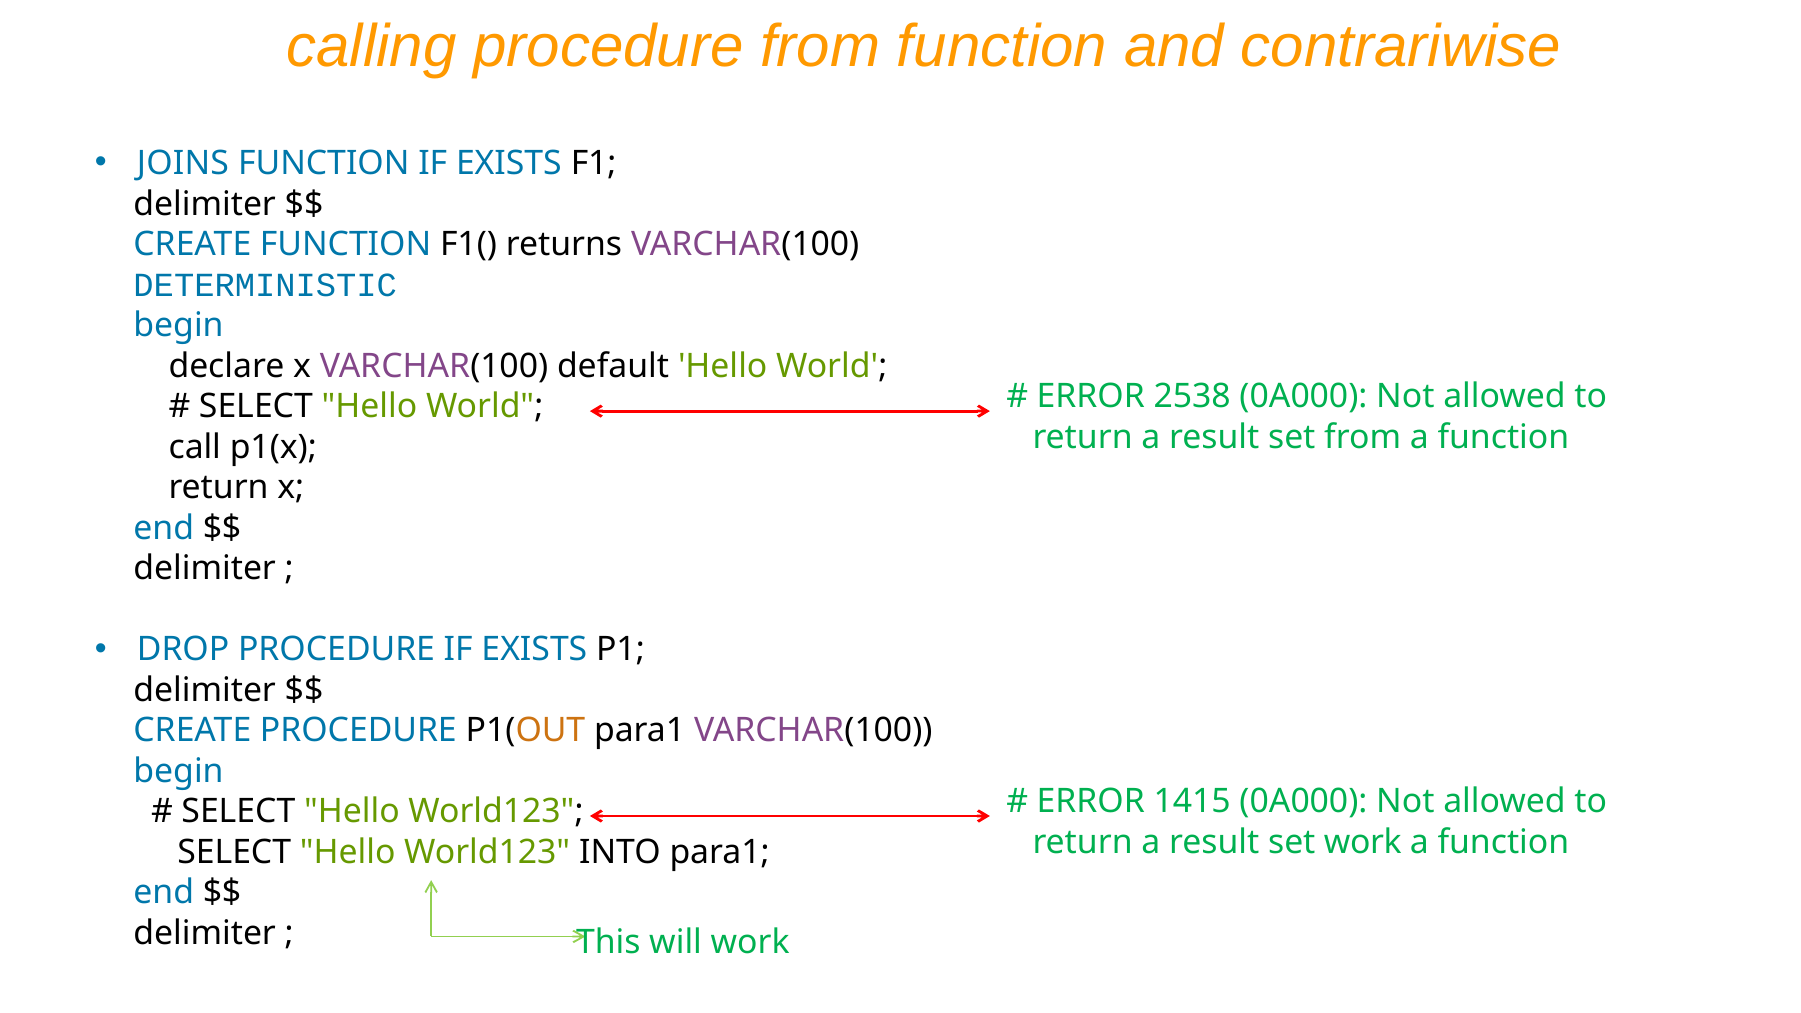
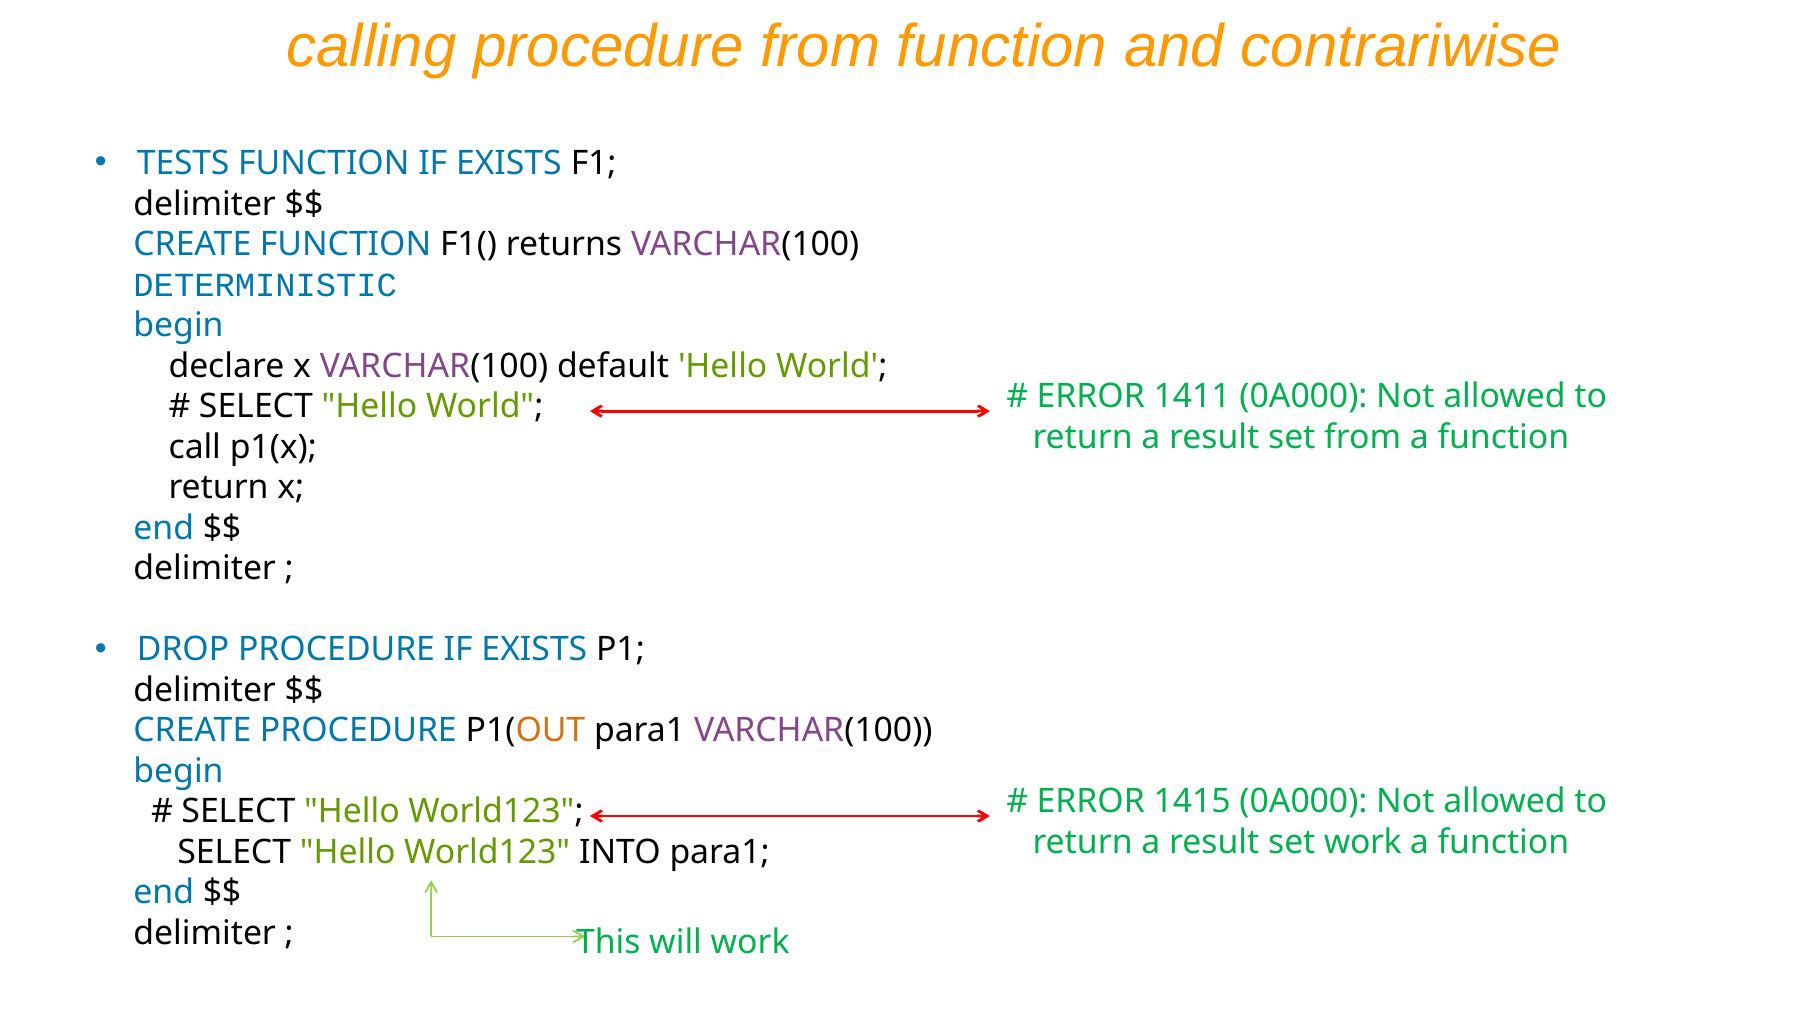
JOINS: JOINS -> TESTS
2538: 2538 -> 1411
